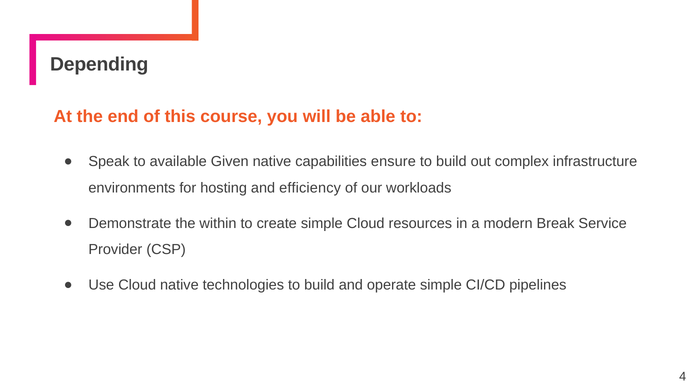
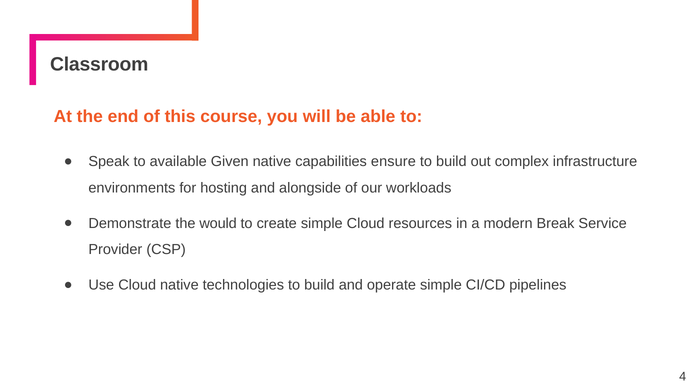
Depending: Depending -> Classroom
efficiency: efficiency -> alongside
within: within -> would
